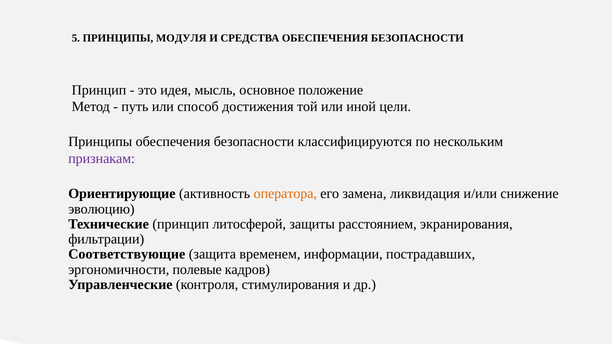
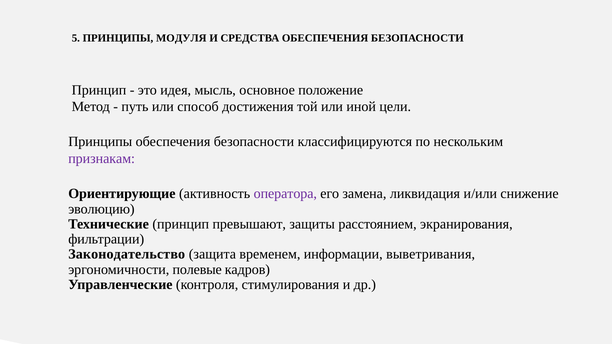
оператора colour: orange -> purple
литосферой: литосферой -> превышают
Соответствующие: Соответствующие -> Законодательство
пострадавших: пострадавших -> выветривания
